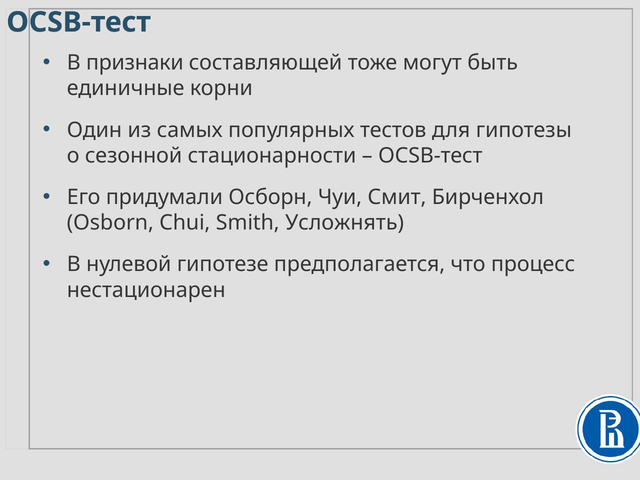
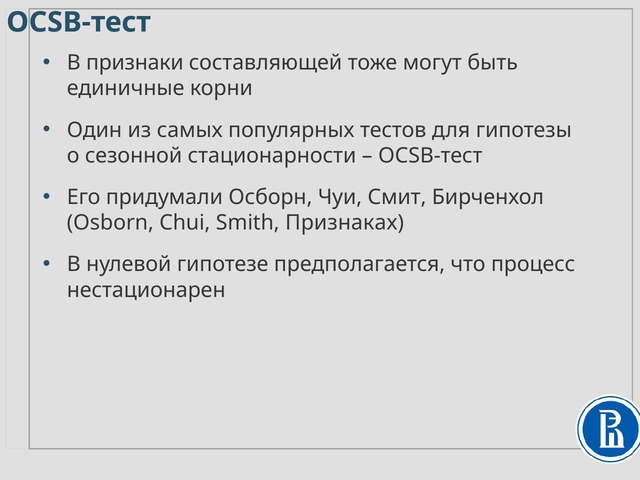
Усложнять: Усложнять -> Признаках
